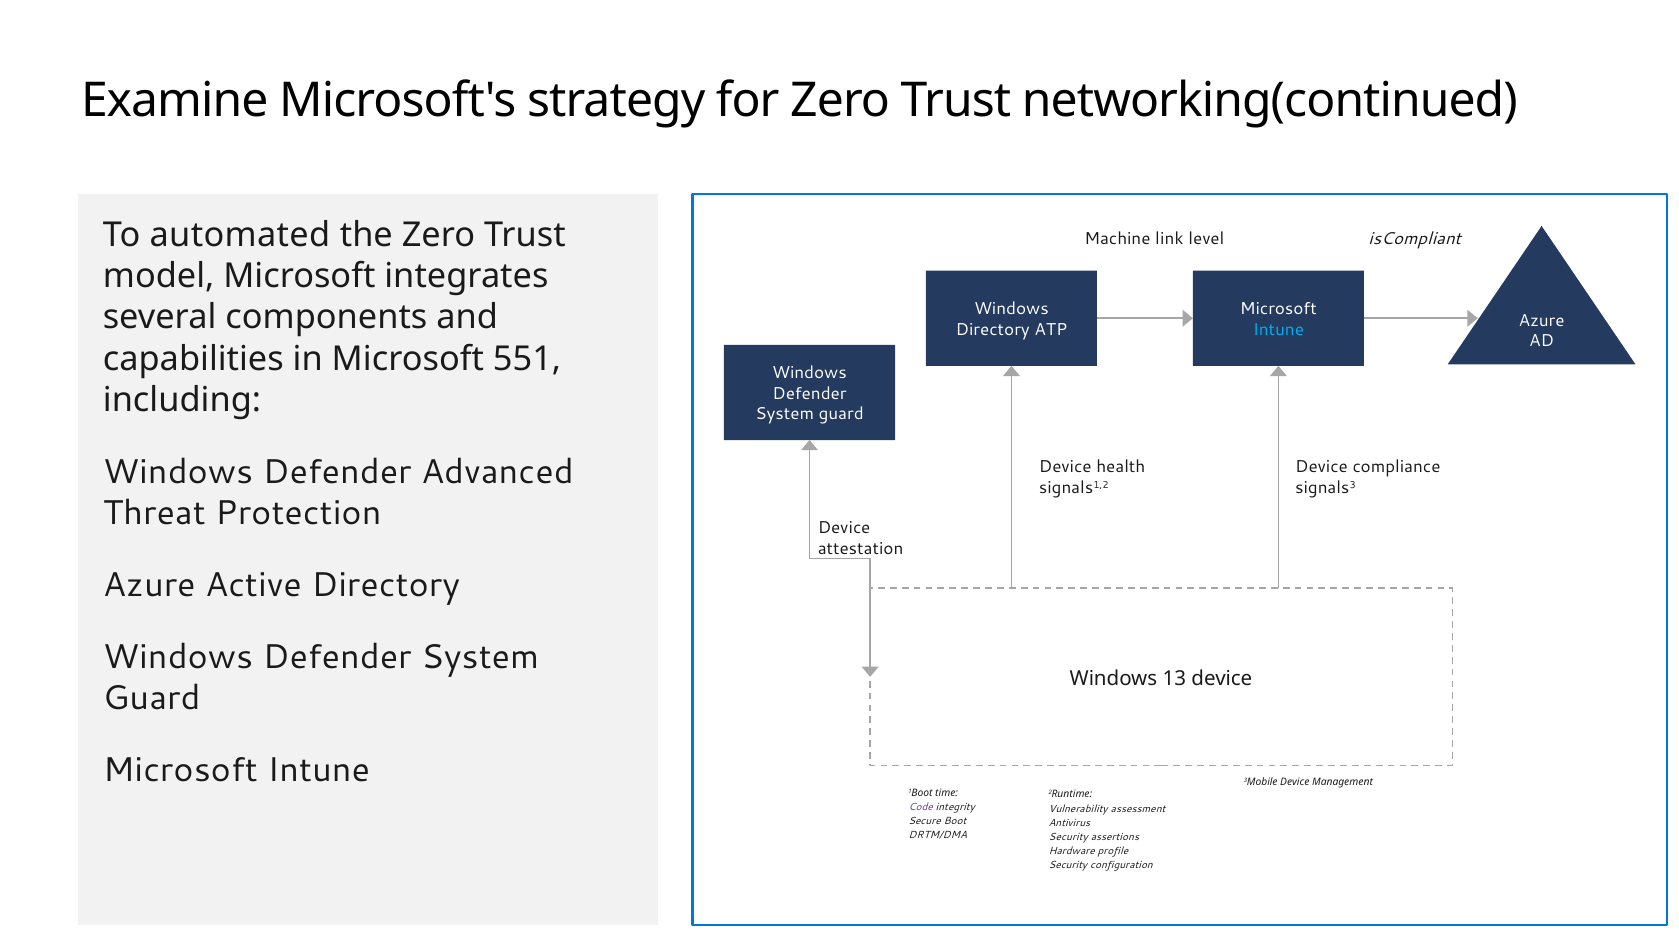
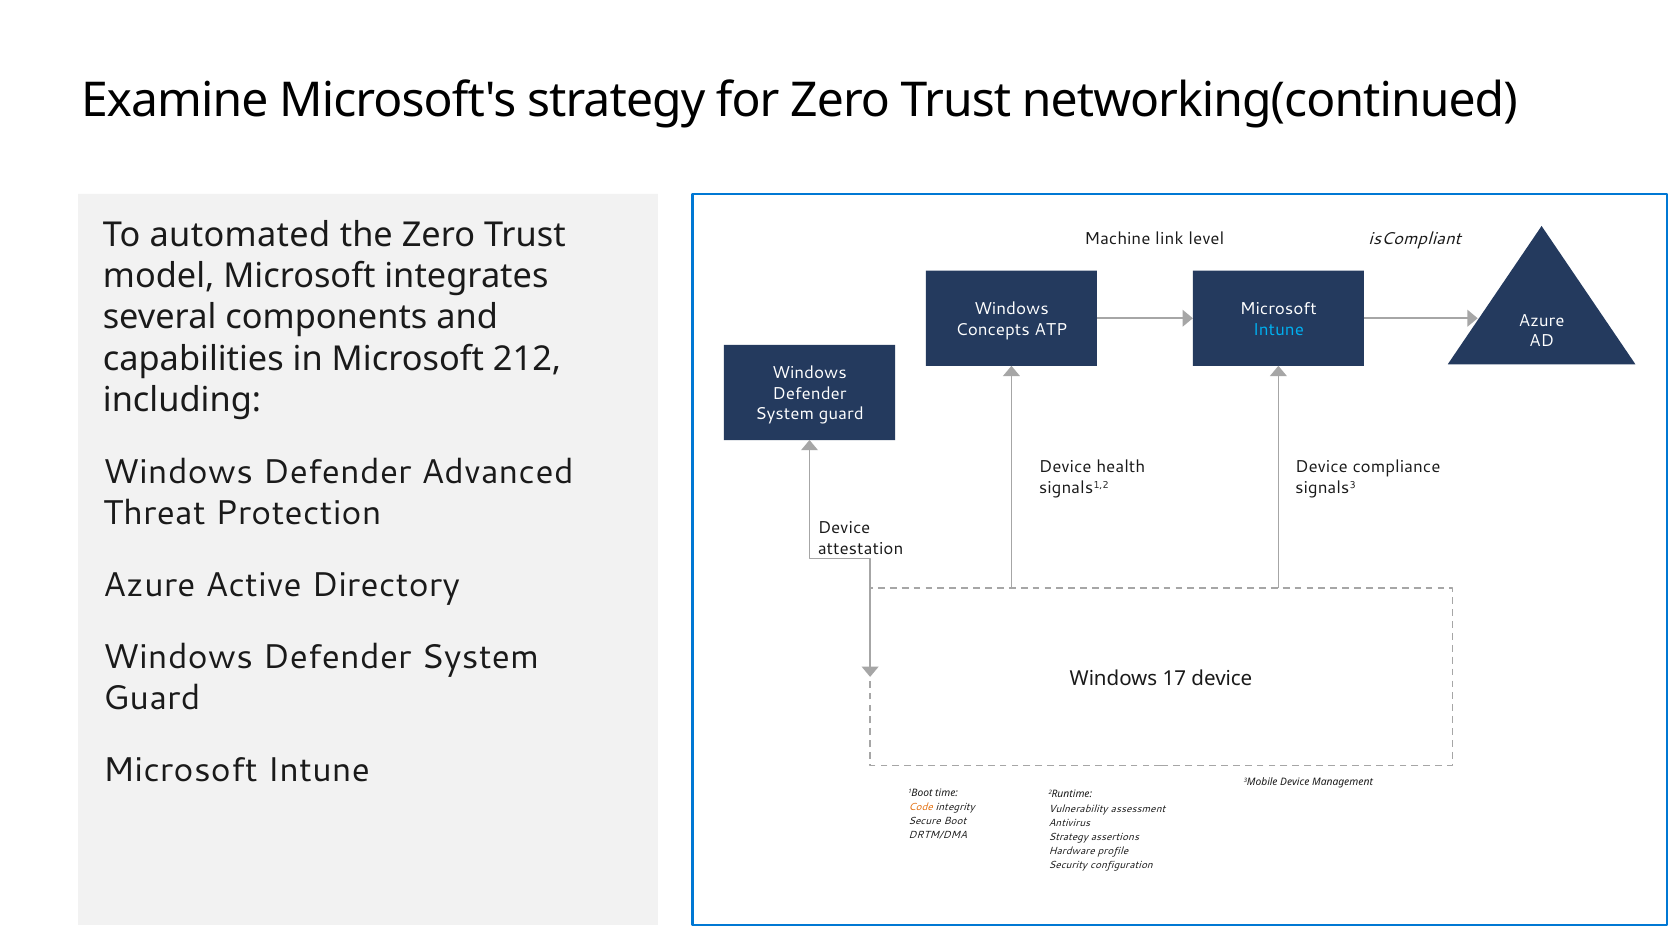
Directory at (993, 330): Directory -> Concepts
551: 551 -> 212
13: 13 -> 17
Code colour: purple -> orange
Security at (1068, 837): Security -> Strategy
